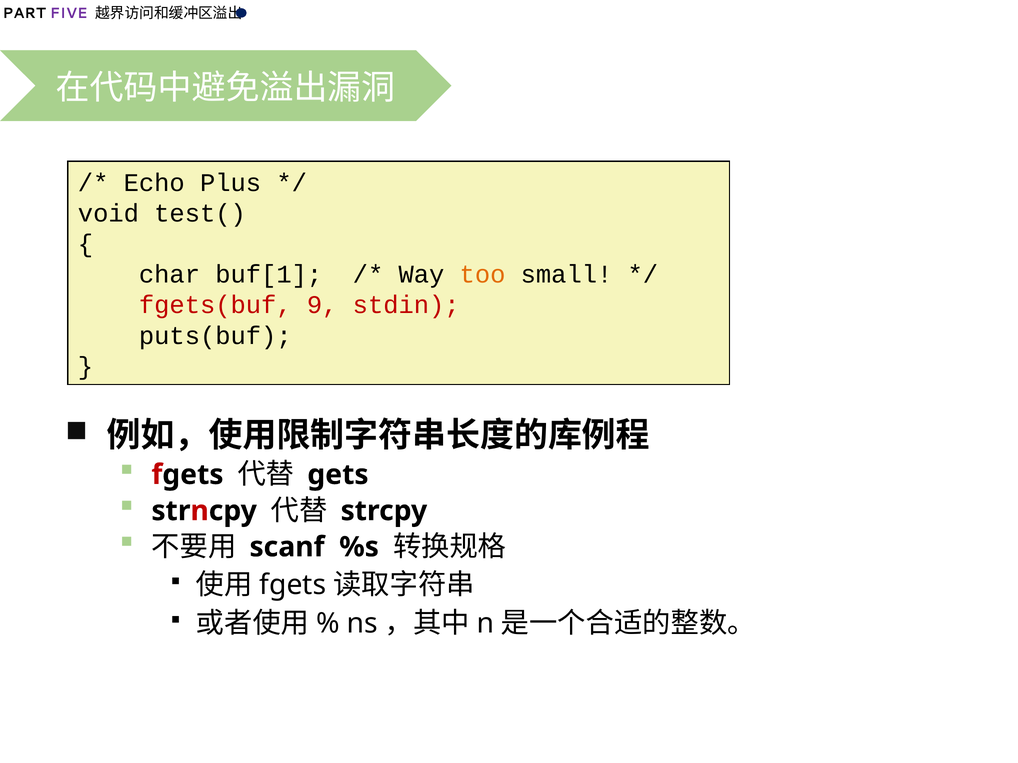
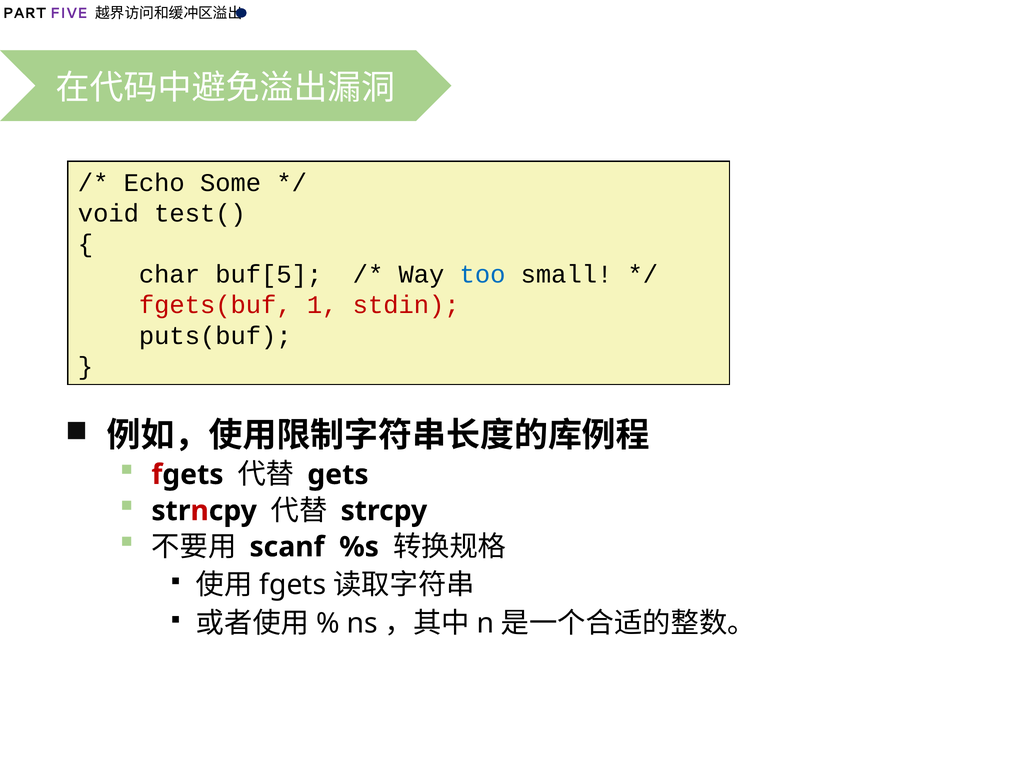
Plus: Plus -> Some
buf[1: buf[1 -> buf[5
too colour: orange -> blue
9: 9 -> 1
